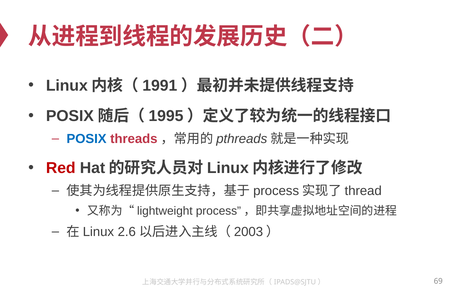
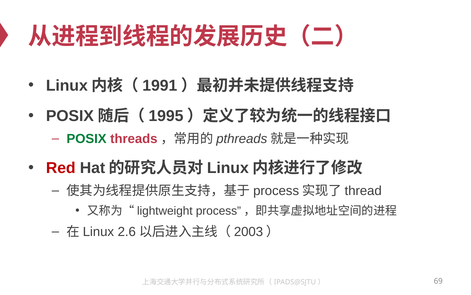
POSIX colour: blue -> green
